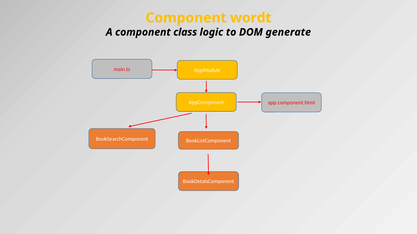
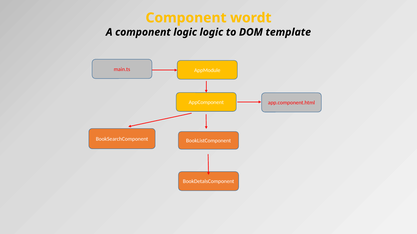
component class: class -> logic
generate: generate -> template
